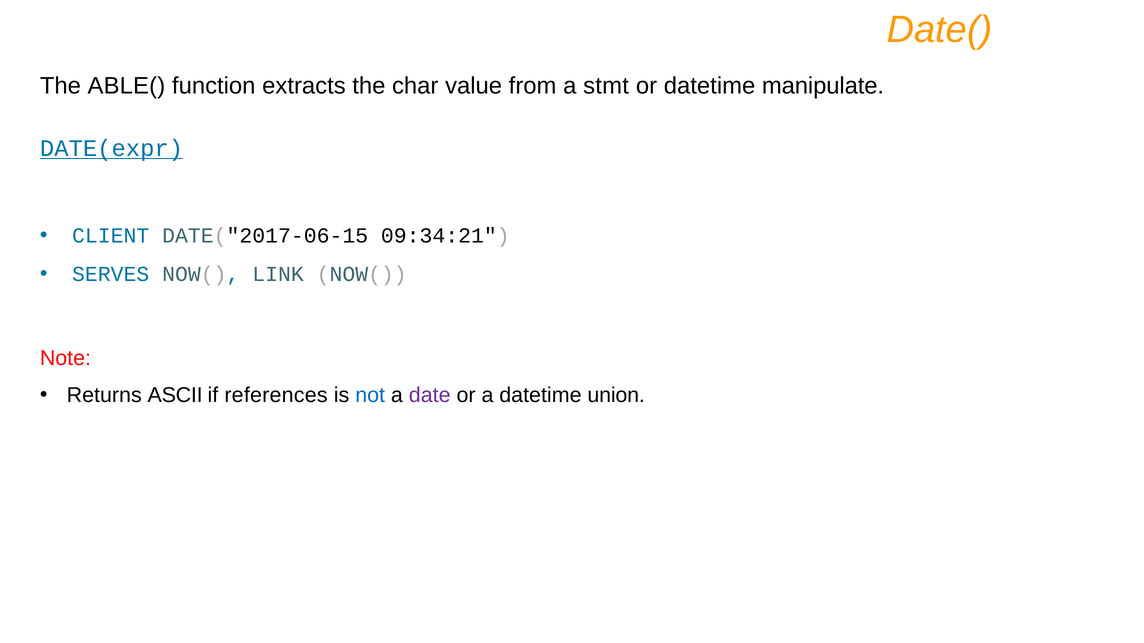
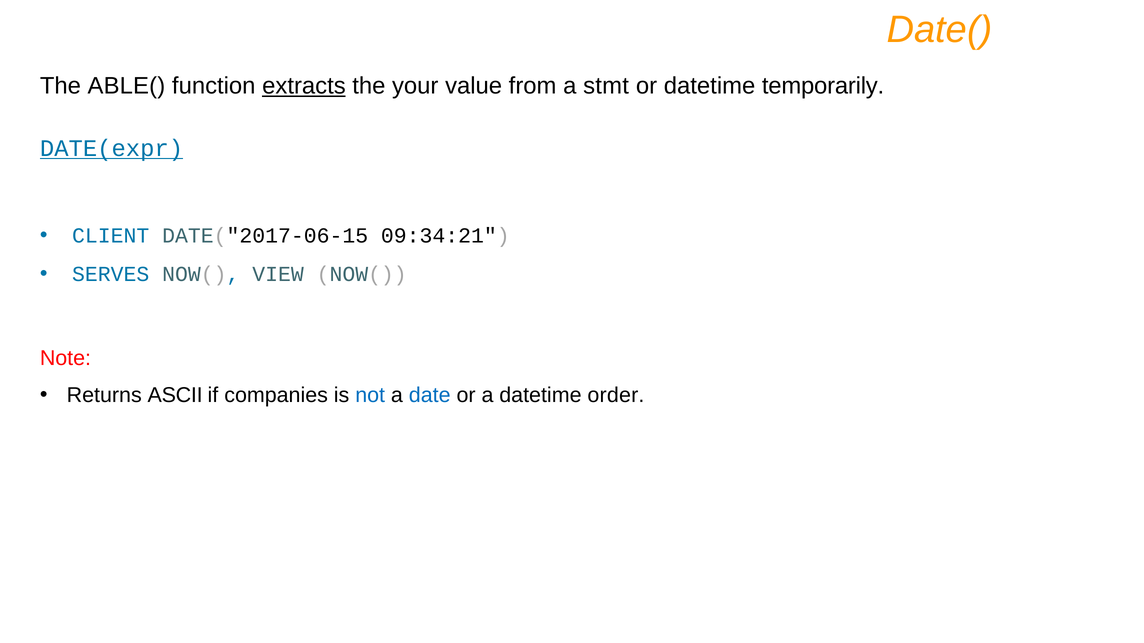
extracts underline: none -> present
char: char -> your
manipulate: manipulate -> temporarily
LINK: LINK -> VIEW
references: references -> companies
date colour: purple -> blue
union: union -> order
